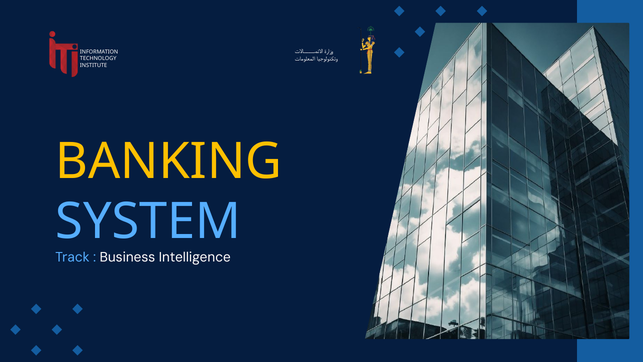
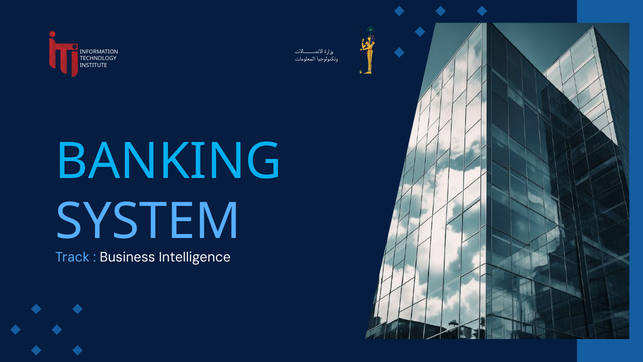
BANKING colour: yellow -> light blue
